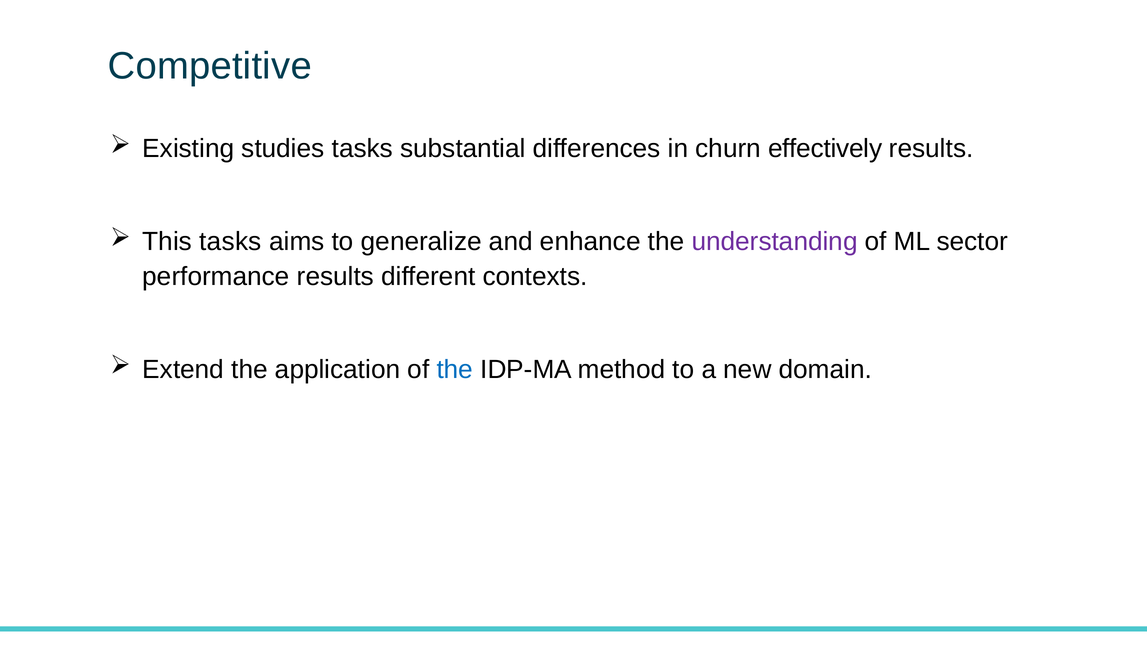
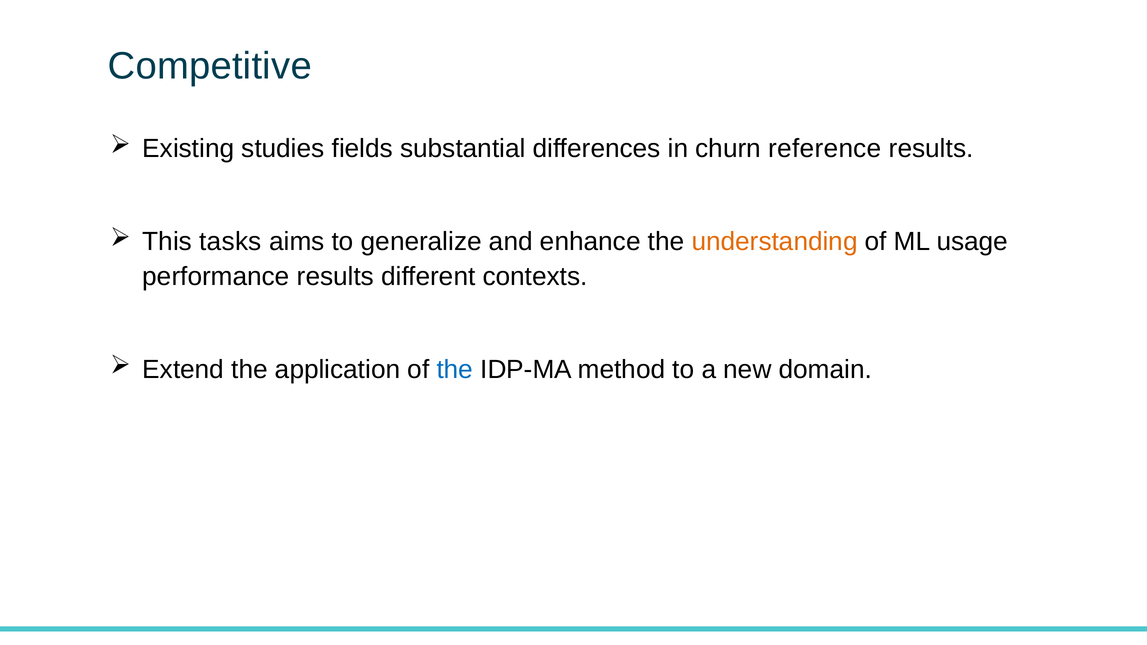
studies tasks: tasks -> fields
effectively: effectively -> reference
understanding colour: purple -> orange
sector: sector -> usage
